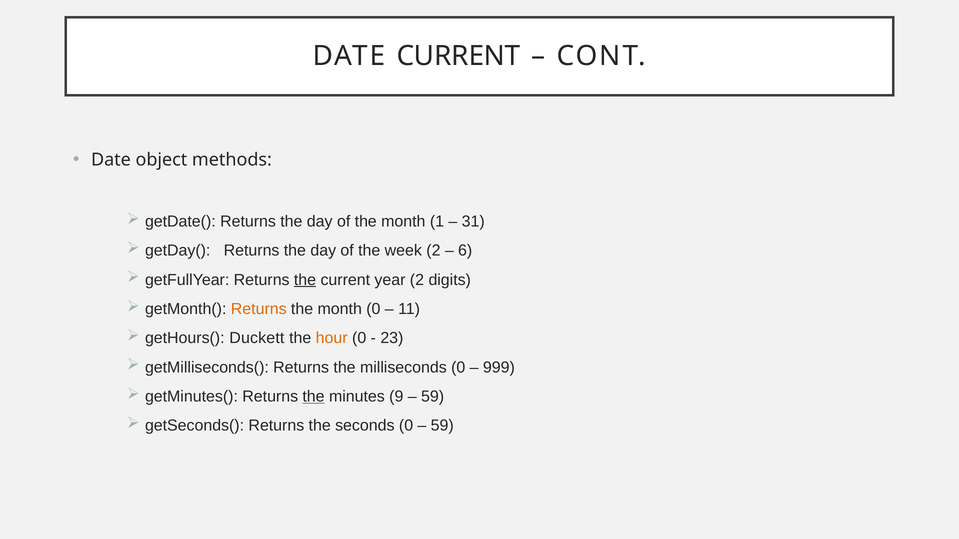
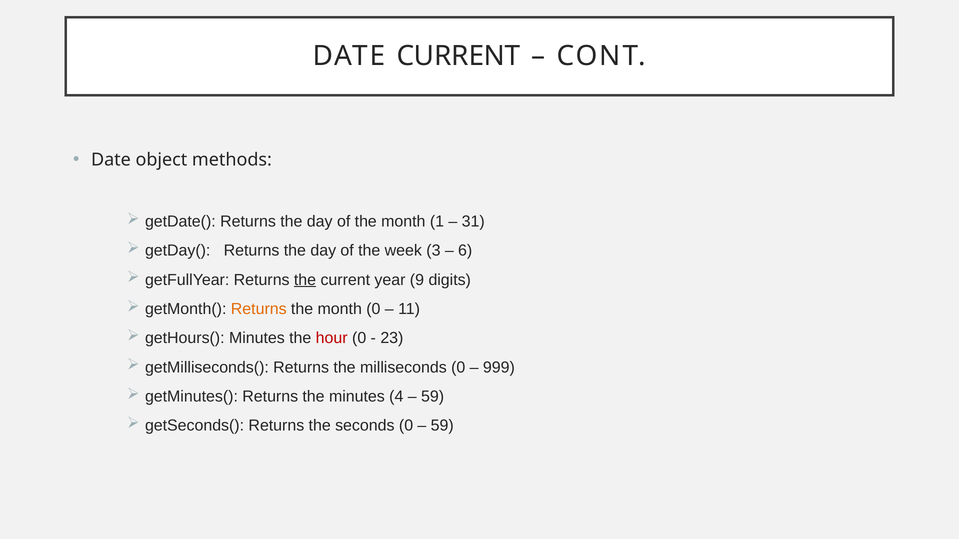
week 2: 2 -> 3
year 2: 2 -> 9
getHours( Duckett: Duckett -> Minutes
hour colour: orange -> red
the at (314, 397) underline: present -> none
9: 9 -> 4
